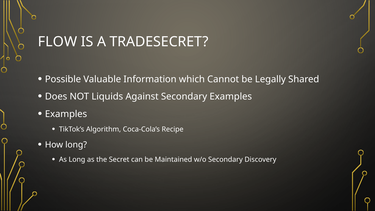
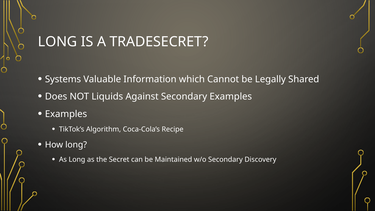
FLOW at (58, 42): FLOW -> LONG
Possible: Possible -> Systems
